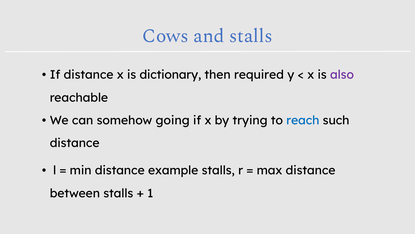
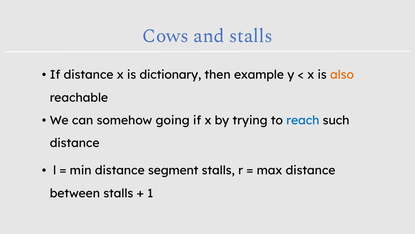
required: required -> example
also colour: purple -> orange
example: example -> segment
